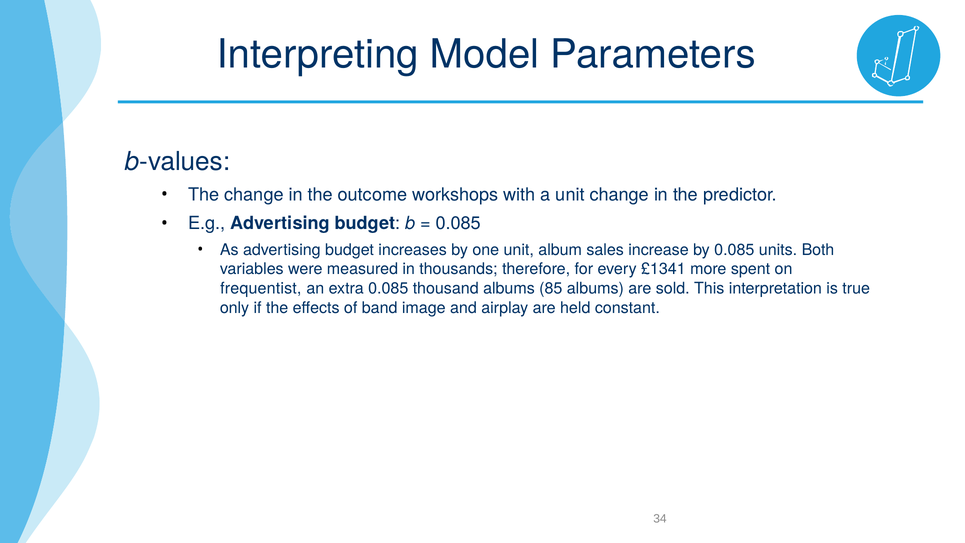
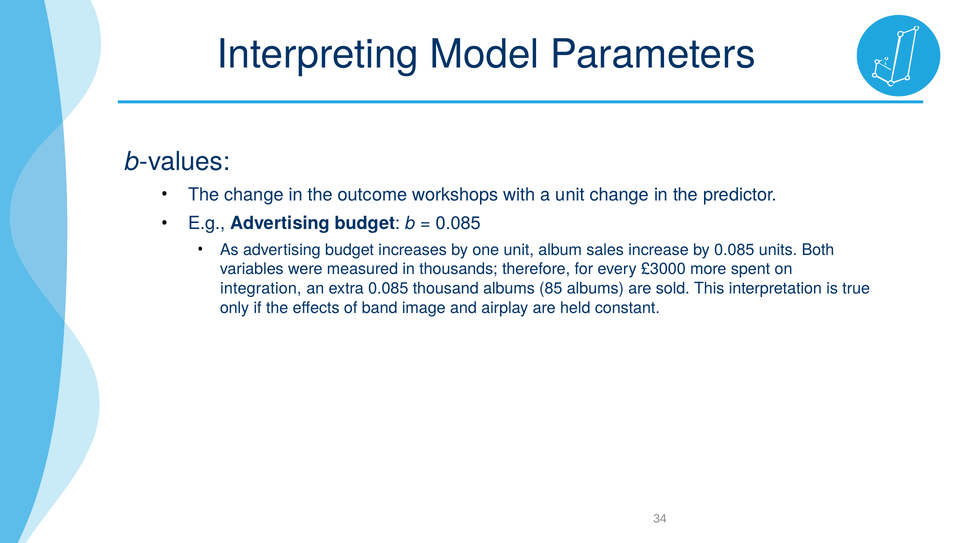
£1341: £1341 -> £3000
frequentist: frequentist -> integration
